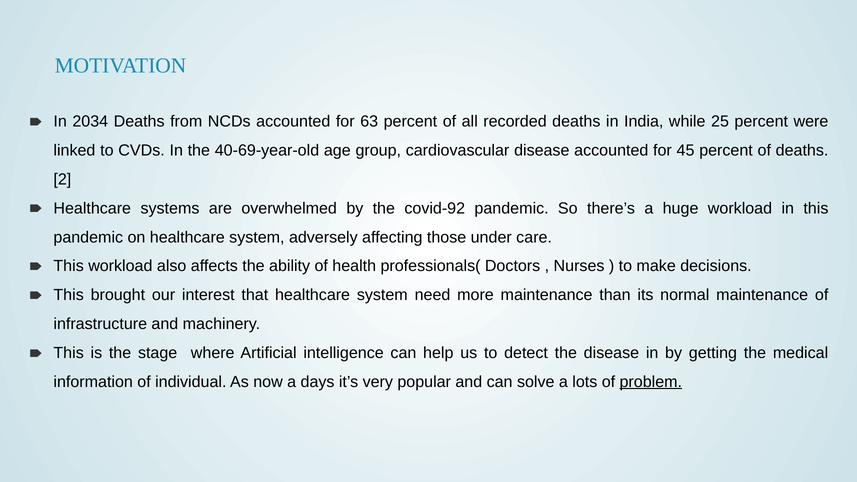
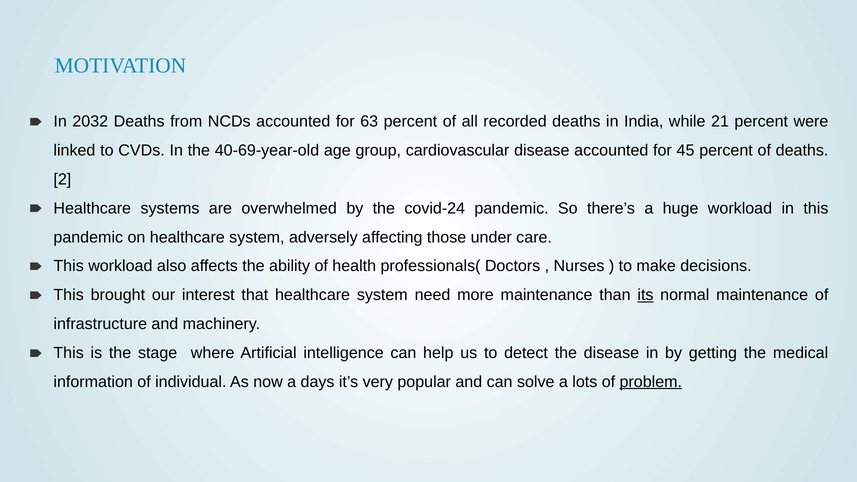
2034: 2034 -> 2032
25: 25 -> 21
covid-92: covid-92 -> covid-24
its underline: none -> present
